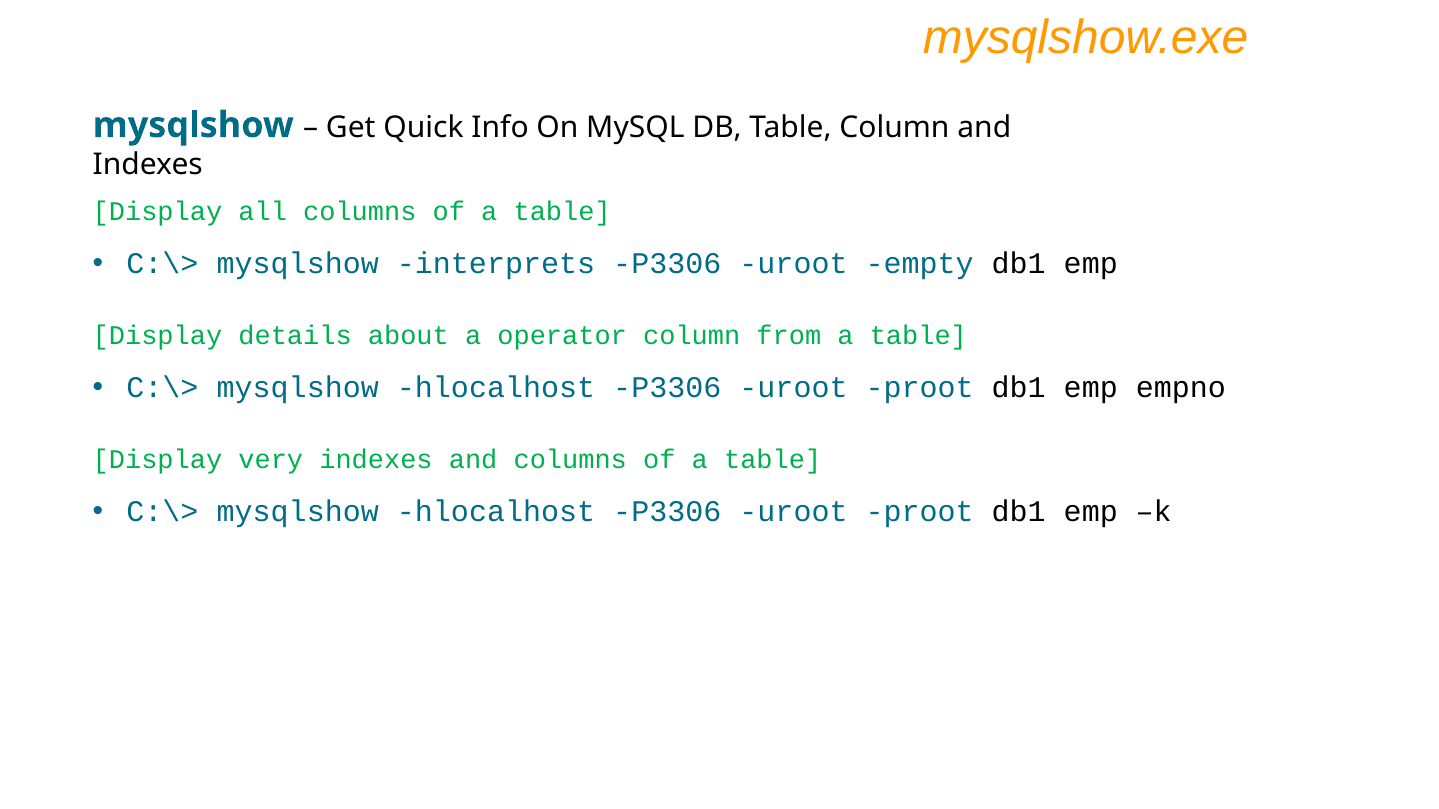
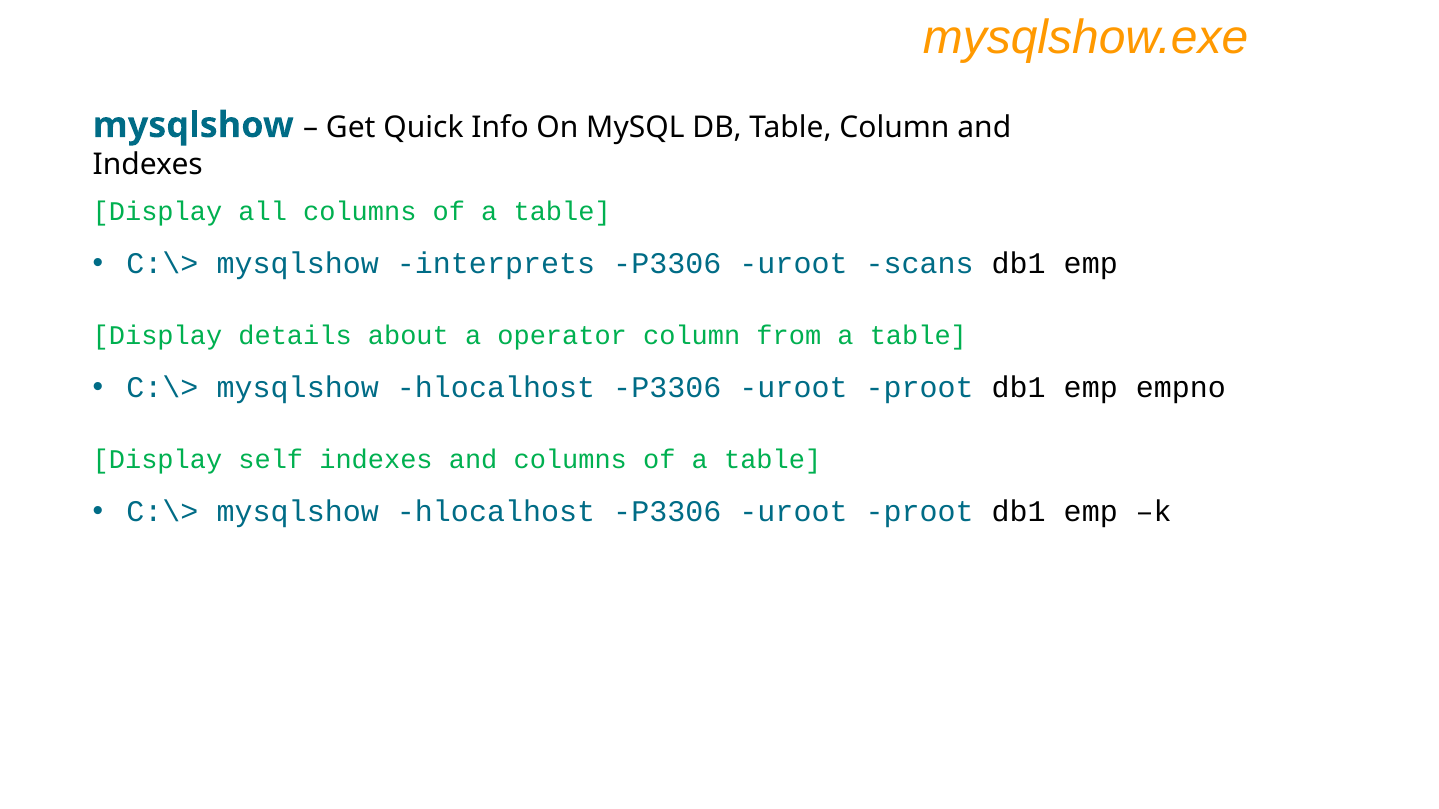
empty: empty -> scans
very: very -> self
